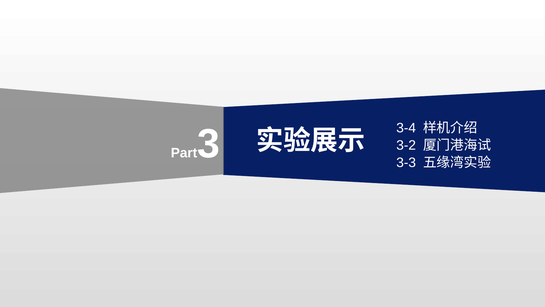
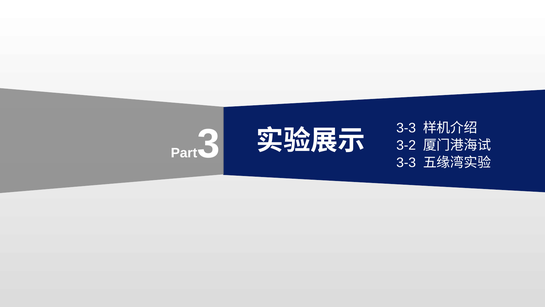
3-4 at (406, 128): 3-4 -> 3-3
